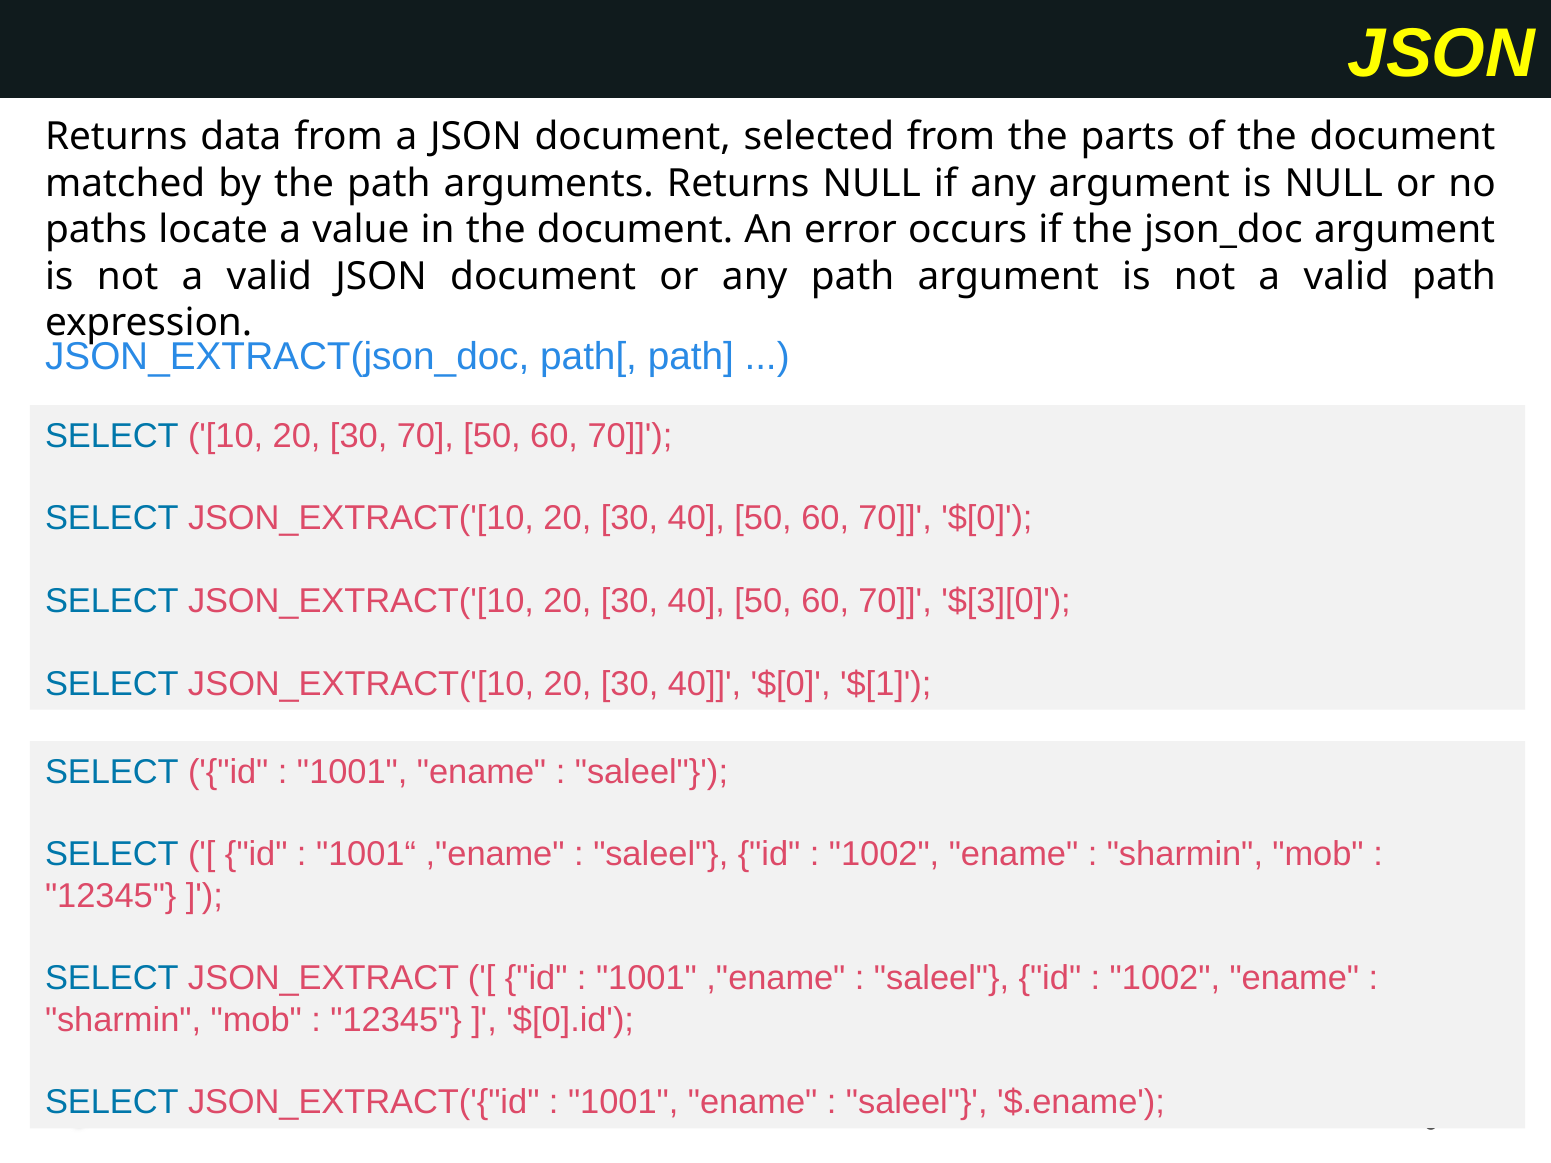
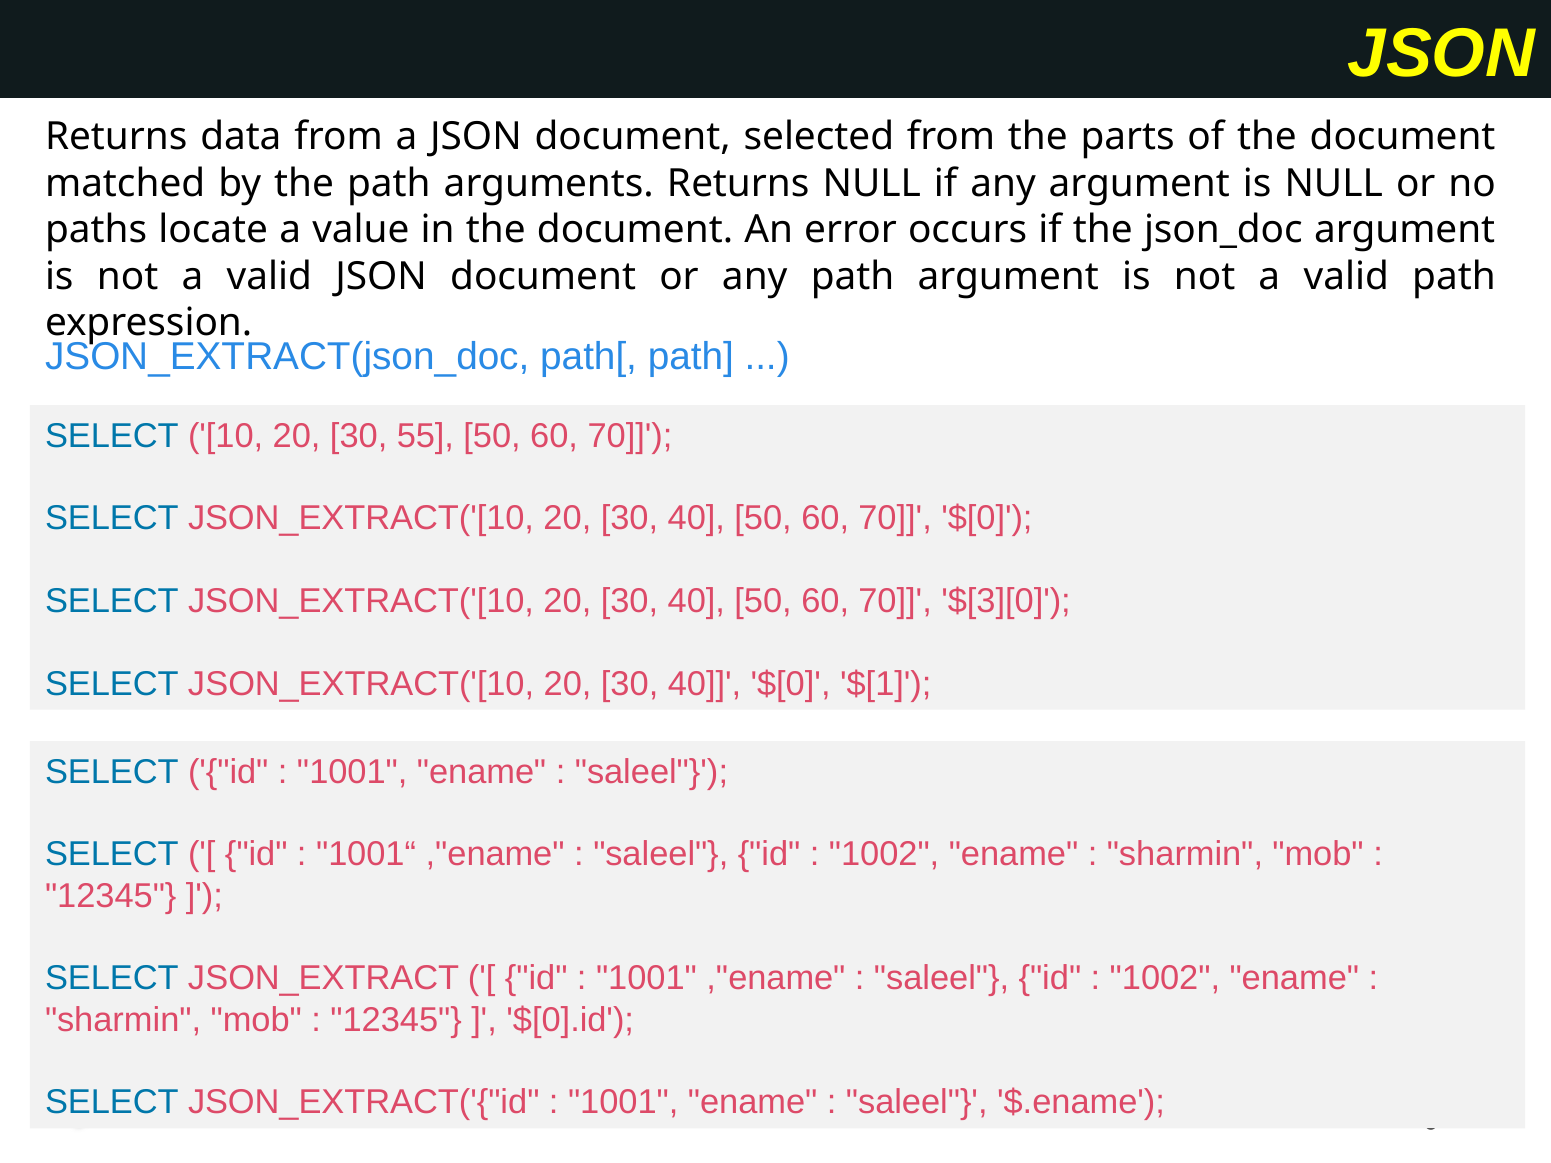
30 70: 70 -> 55
